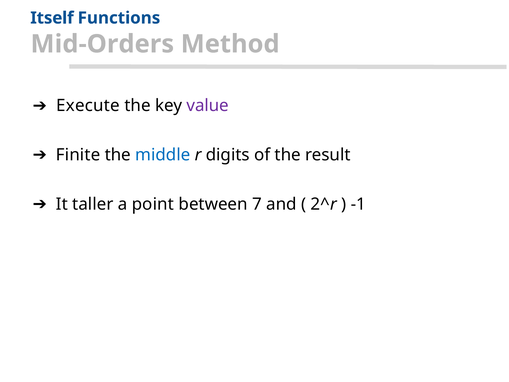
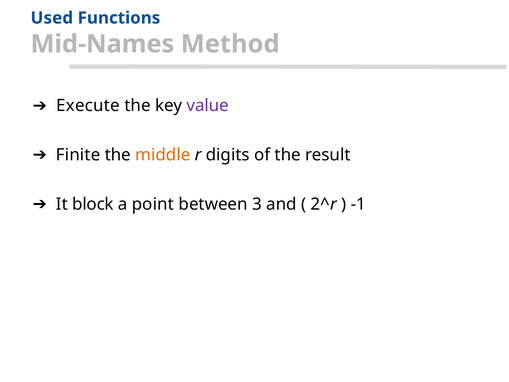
Itself: Itself -> Used
Mid-Orders: Mid-Orders -> Mid-Names
middle colour: blue -> orange
taller: taller -> block
7: 7 -> 3
